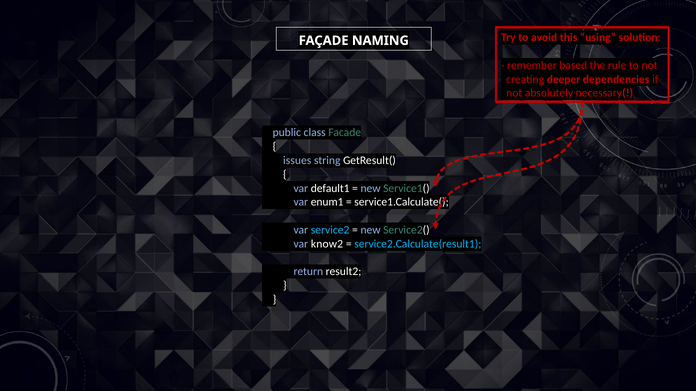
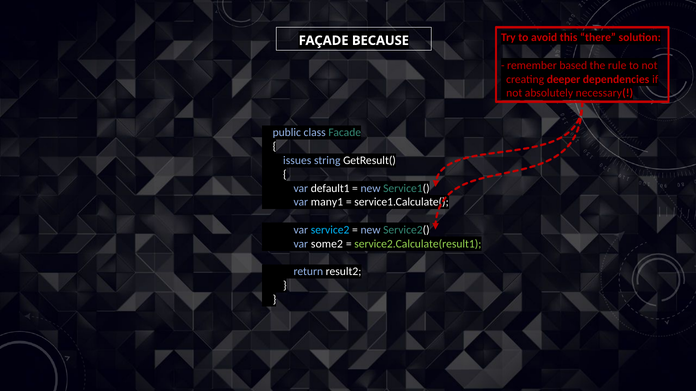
NAMING: NAMING -> BECAUSE
using: using -> there
enum1: enum1 -> many1
know2: know2 -> some2
service2.Calculate(result1 colour: light blue -> light green
